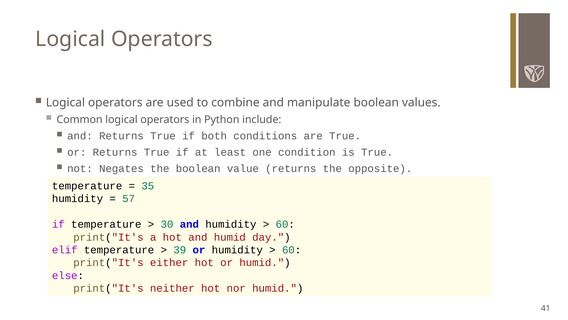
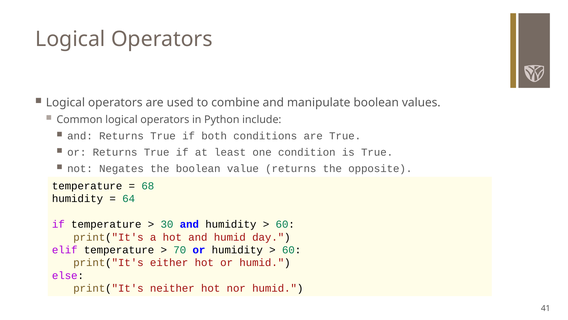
35: 35 -> 68
57: 57 -> 64
39: 39 -> 70
